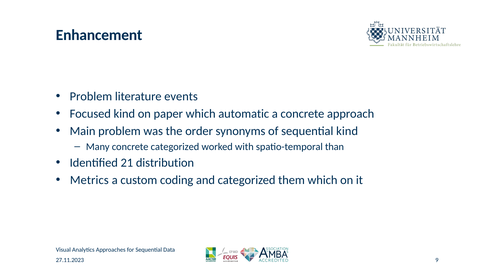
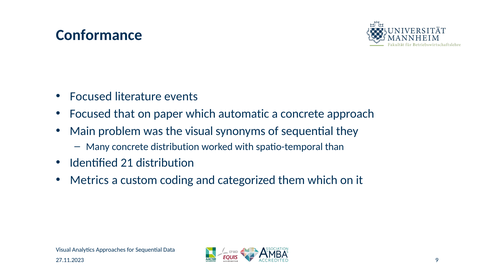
Enhancement: Enhancement -> Conformance
Problem at (91, 97): Problem -> Focused
Focused kind: kind -> that
the order: order -> visual
sequential kind: kind -> they
concrete categorized: categorized -> distribution
